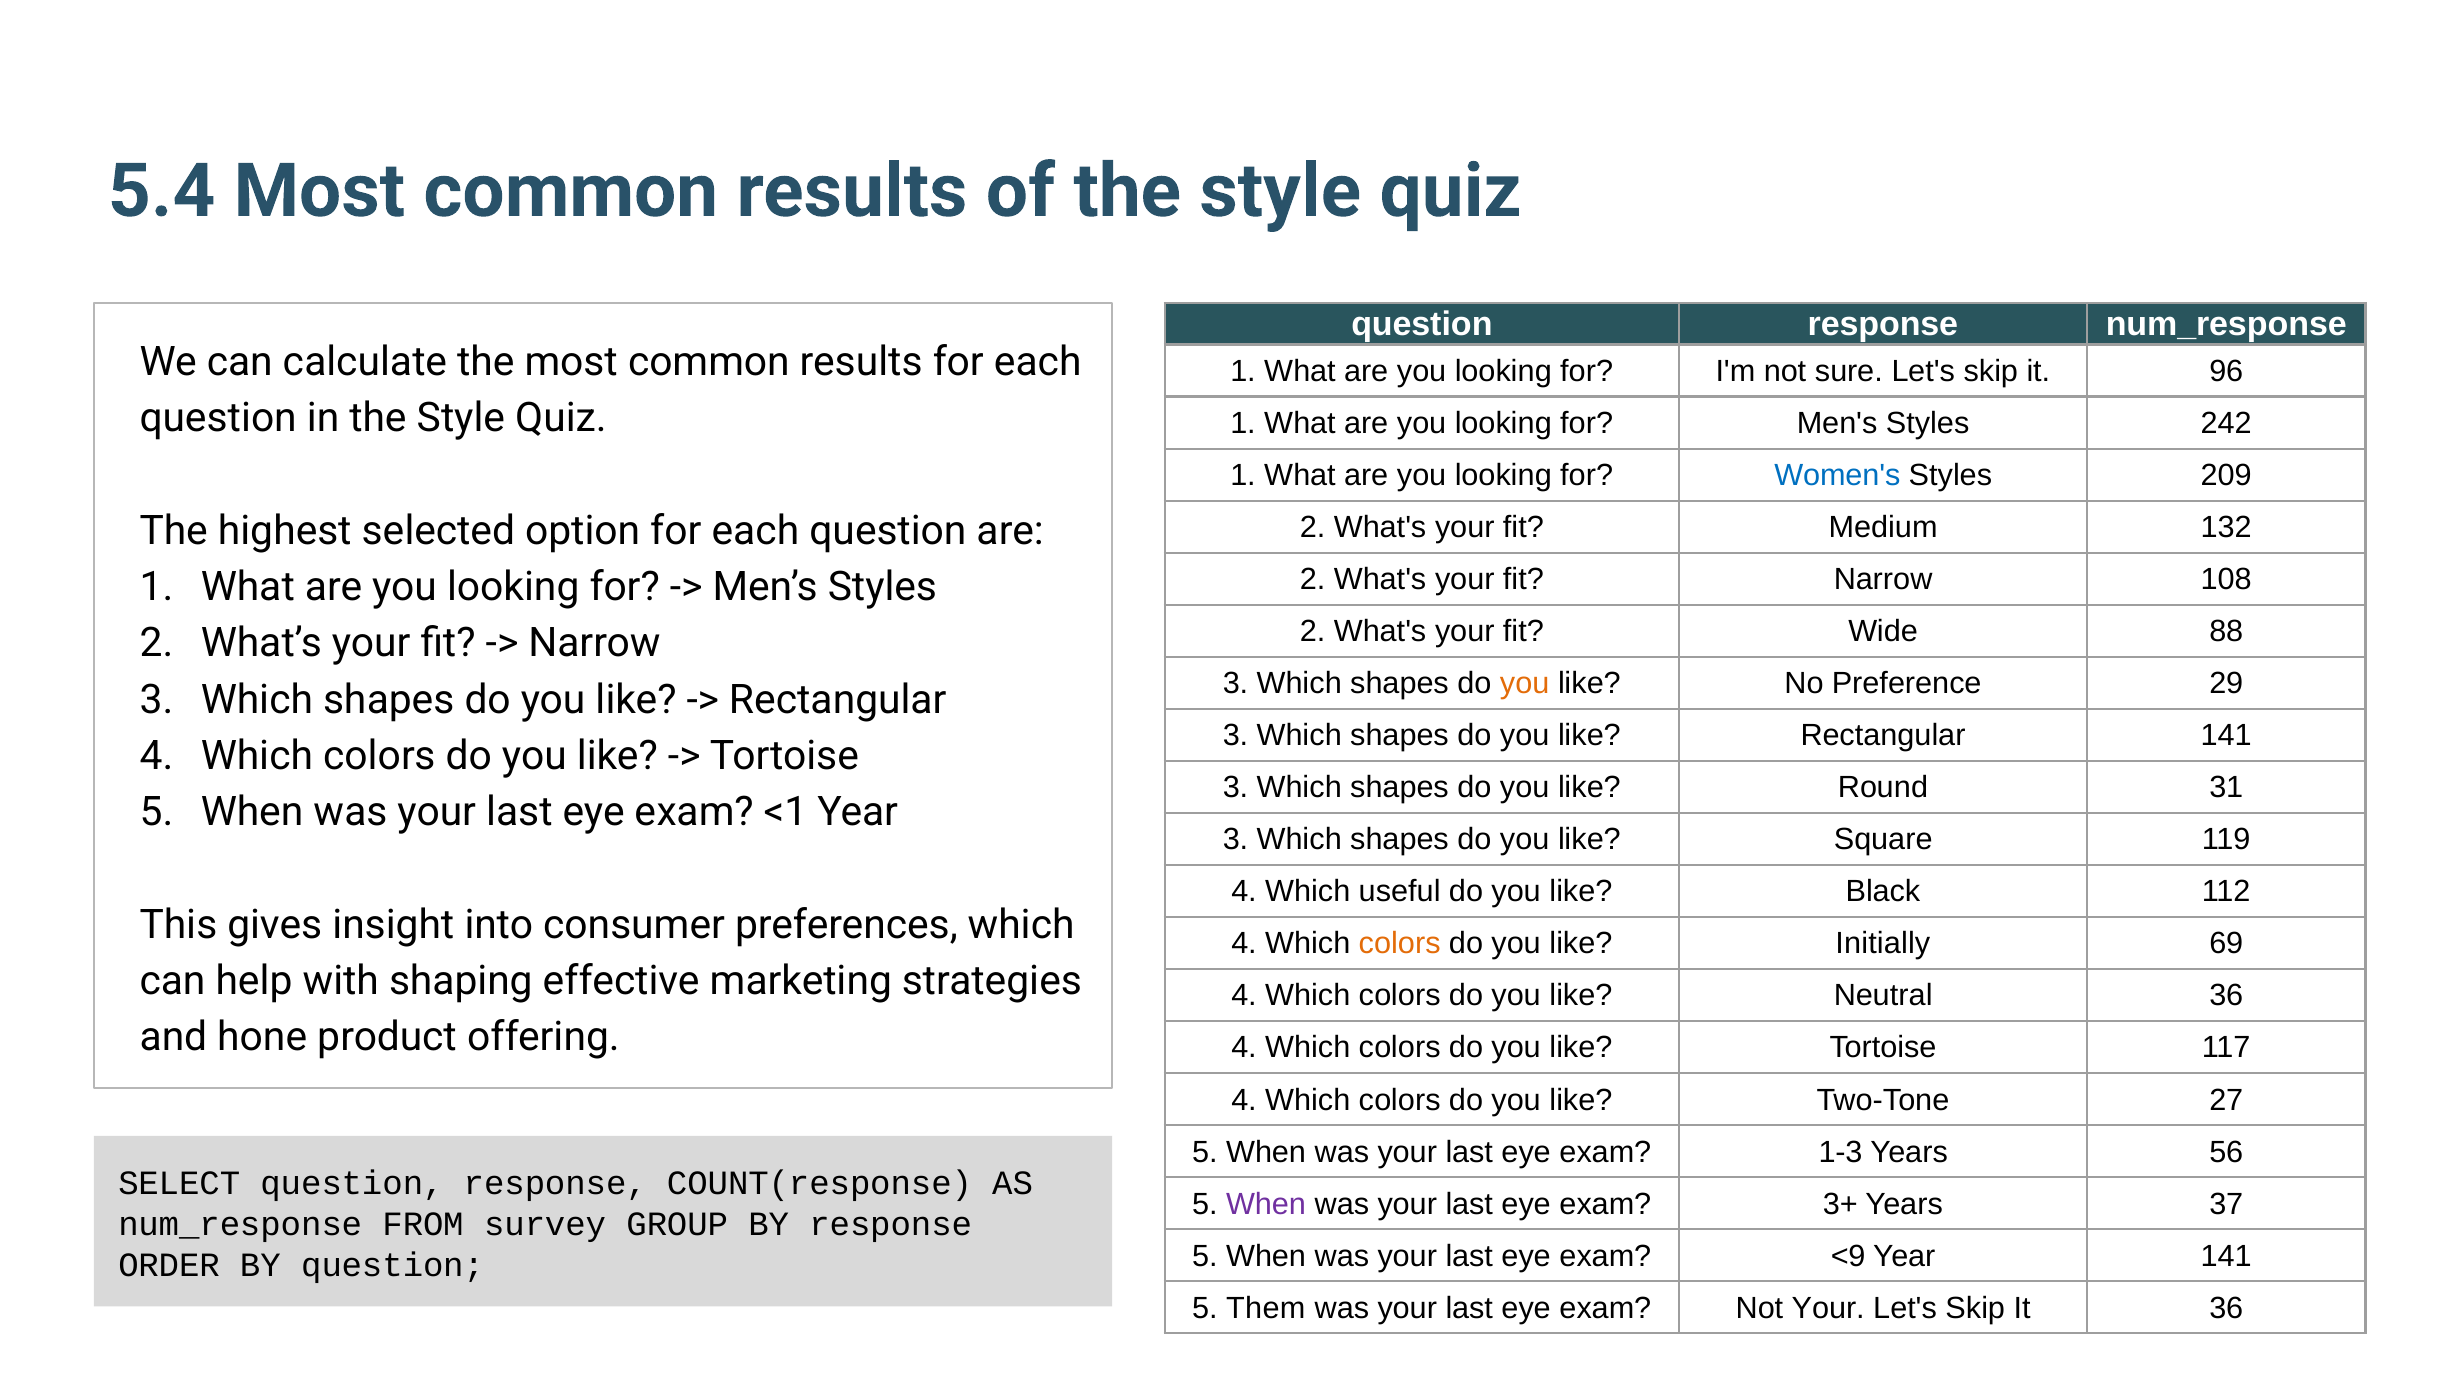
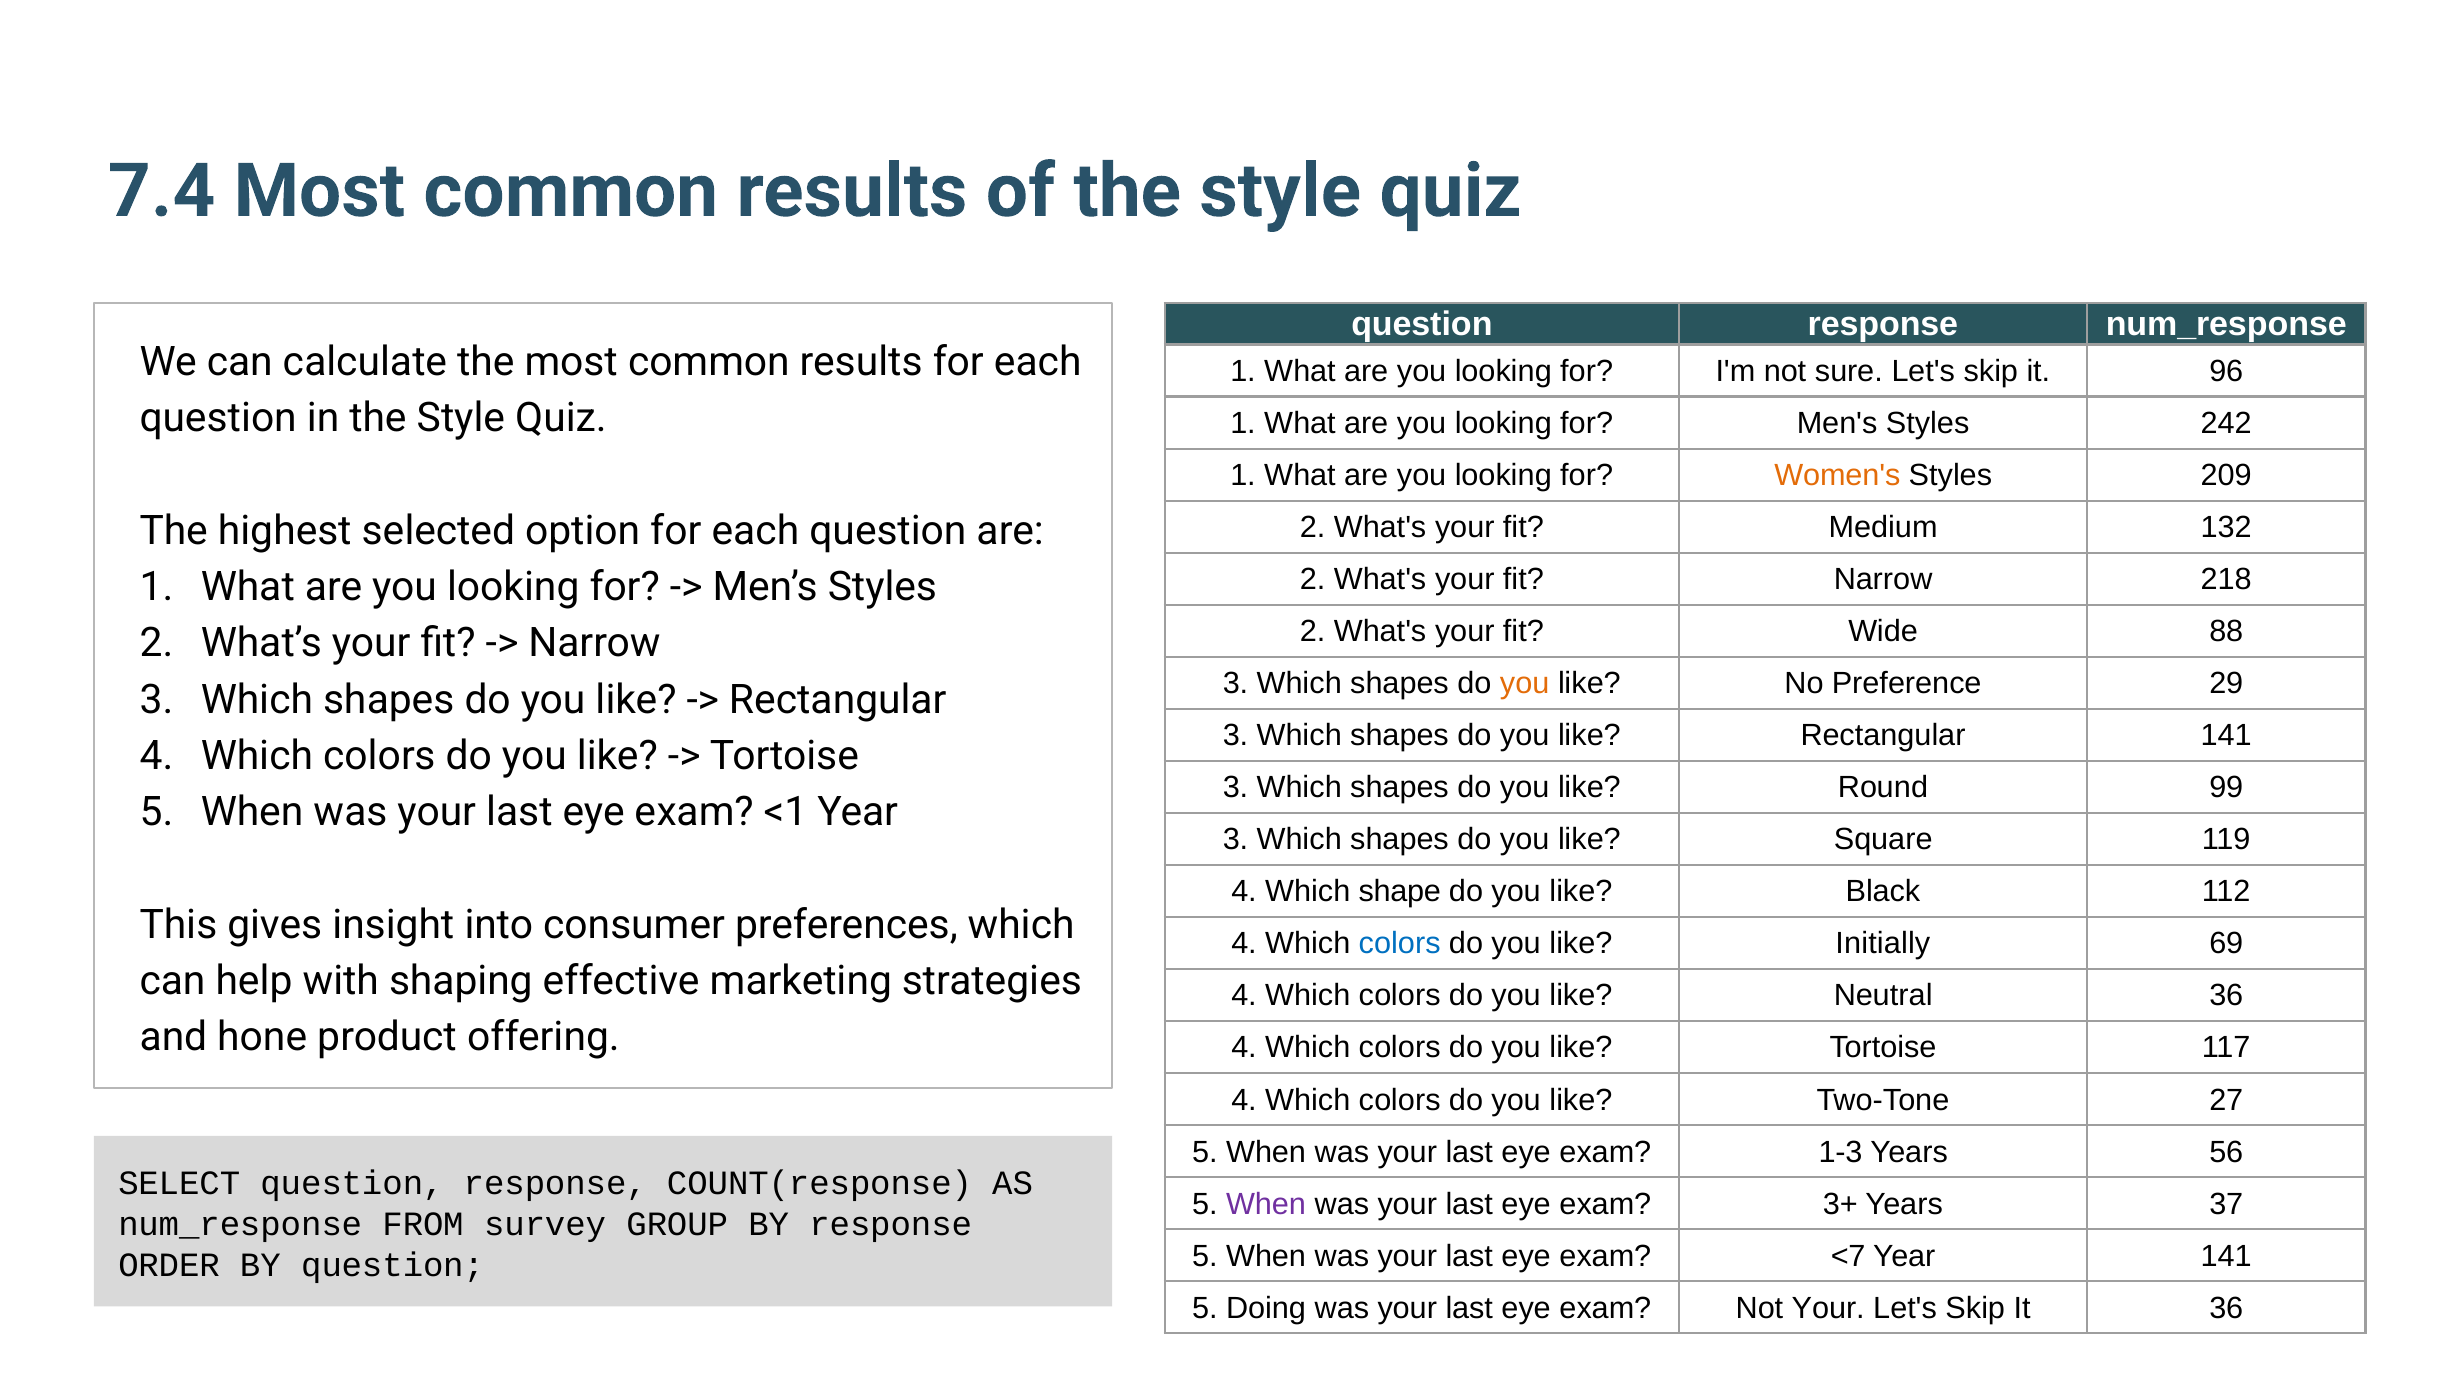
5.4: 5.4 -> 7.4
Women's colour: blue -> orange
108: 108 -> 218
31: 31 -> 99
useful: useful -> shape
colors at (1400, 944) colour: orange -> blue
<9: <9 -> <7
Them: Them -> Doing
